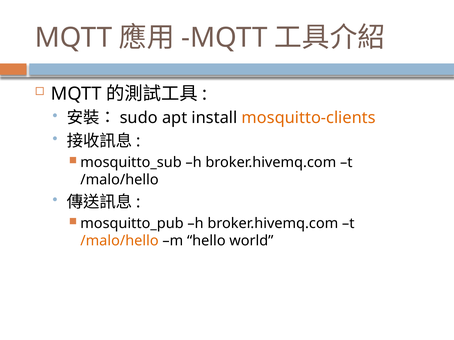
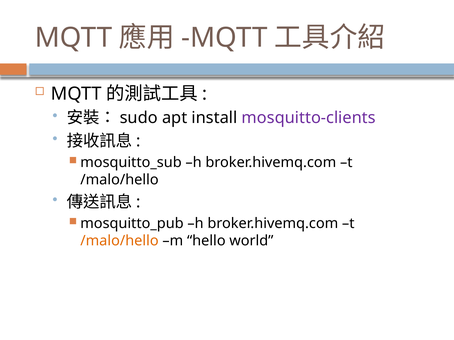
mosquitto-clients colour: orange -> purple
